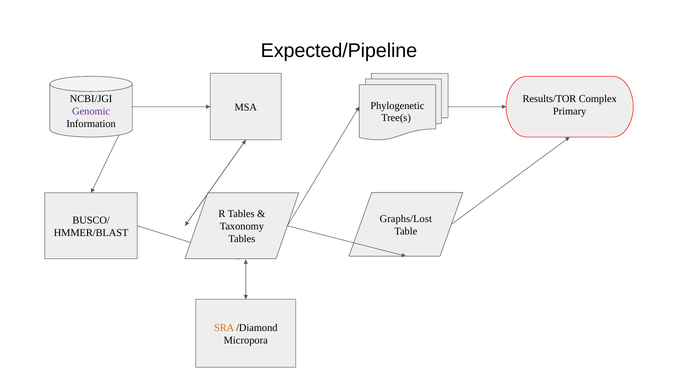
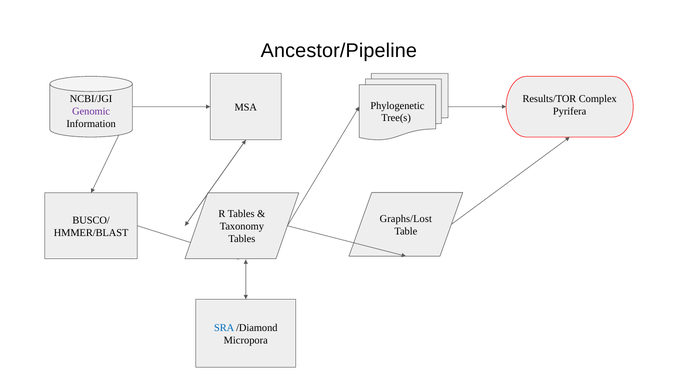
Expected/Pipeline: Expected/Pipeline -> Ancestor/Pipeline
Primary: Primary -> Pyrifera
SRA colour: orange -> blue
